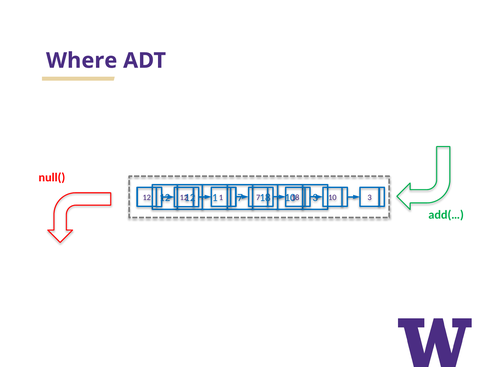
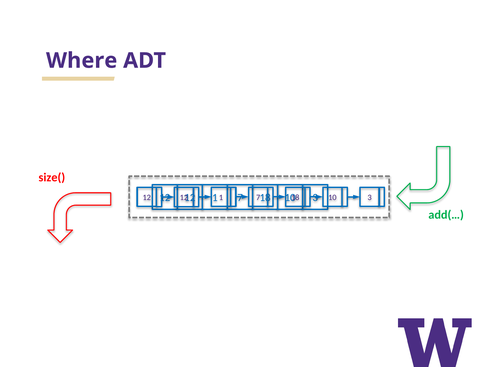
null(: null( -> size(
